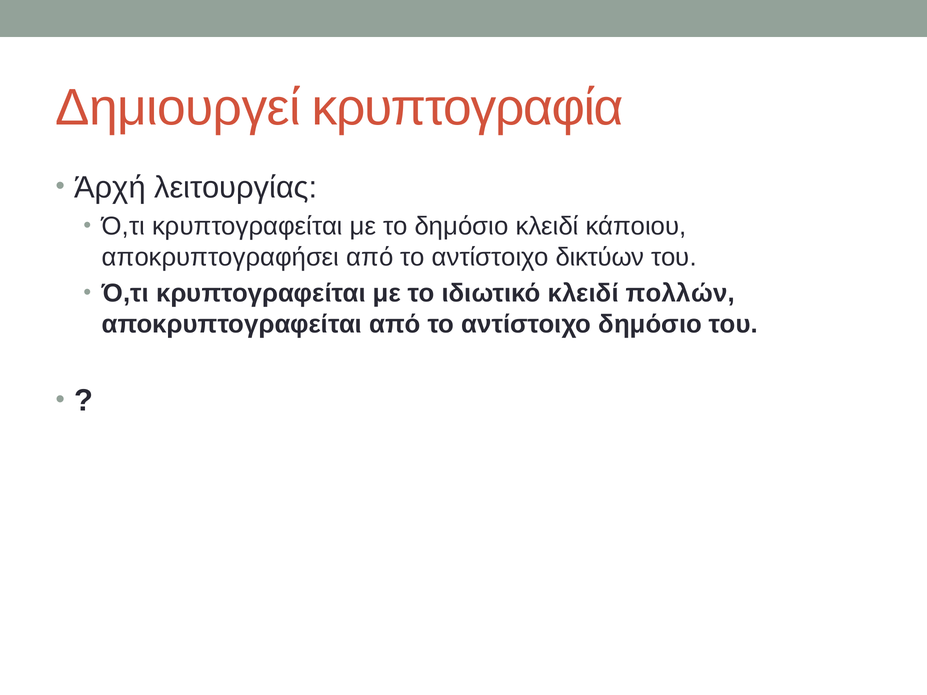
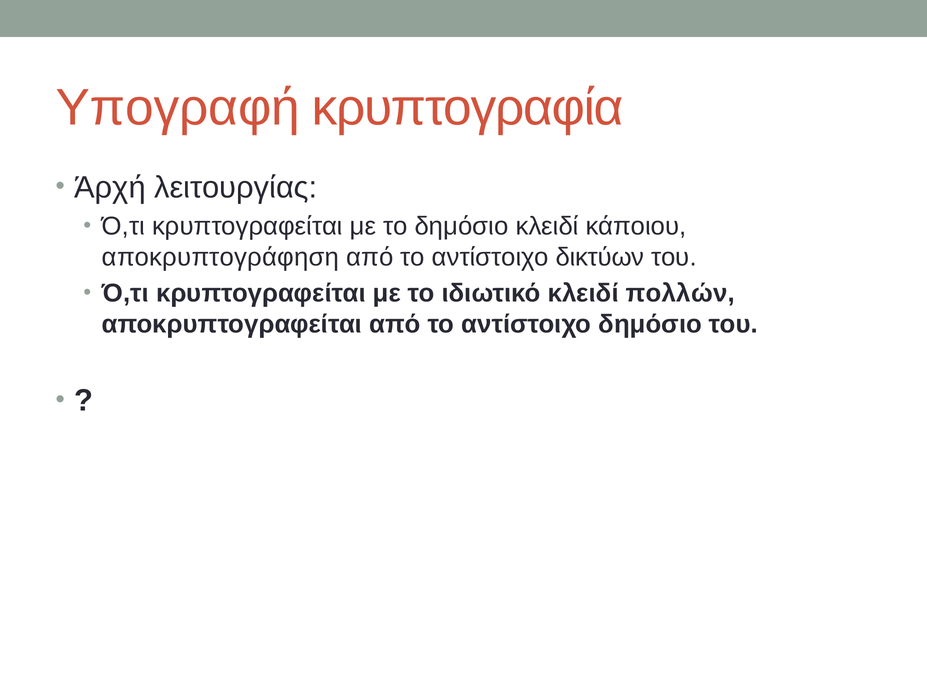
Δημιουργεί: Δημιουργεί -> Υπογραφή
αποκρυπτογραφήσει: αποκρυπτογραφήσει -> αποκρυπτογράφηση
